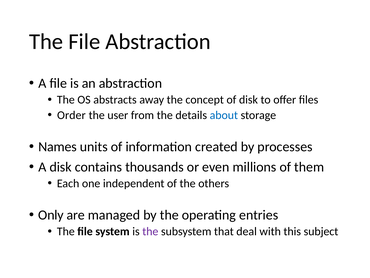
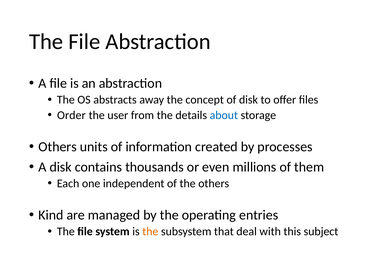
Names at (58, 146): Names -> Others
Only: Only -> Kind
the at (150, 231) colour: purple -> orange
